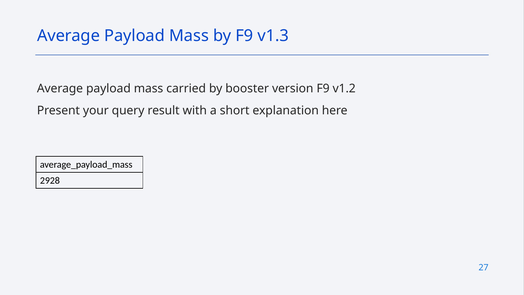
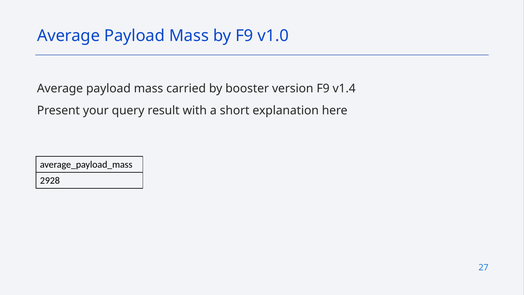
v1.3: v1.3 -> v1.0
v1.2: v1.2 -> v1.4
